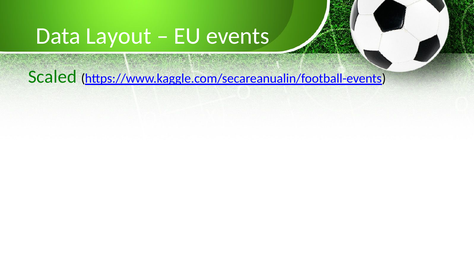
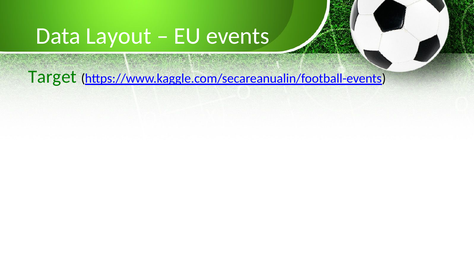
Scaled: Scaled -> Target
